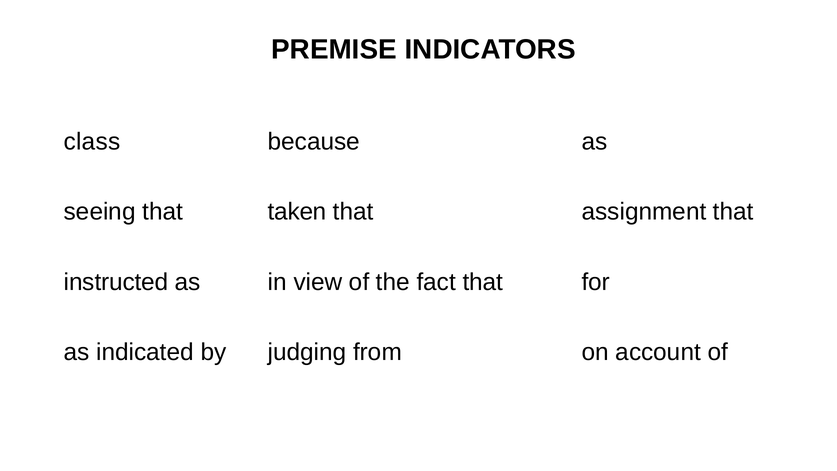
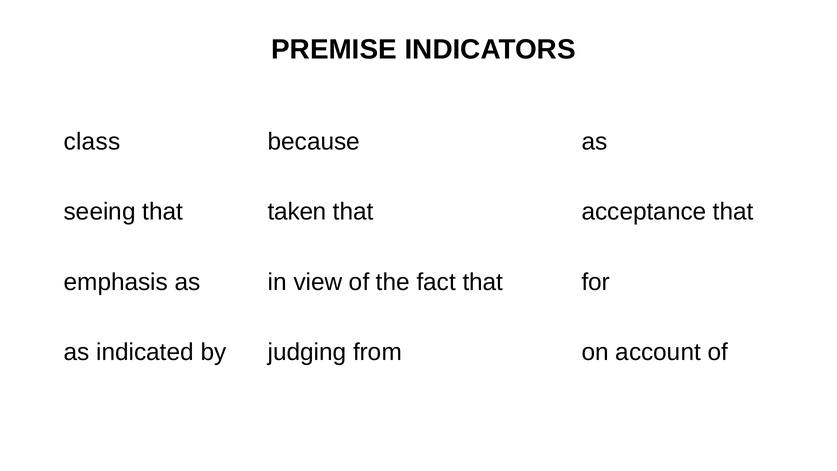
assignment: assignment -> acceptance
instructed: instructed -> emphasis
